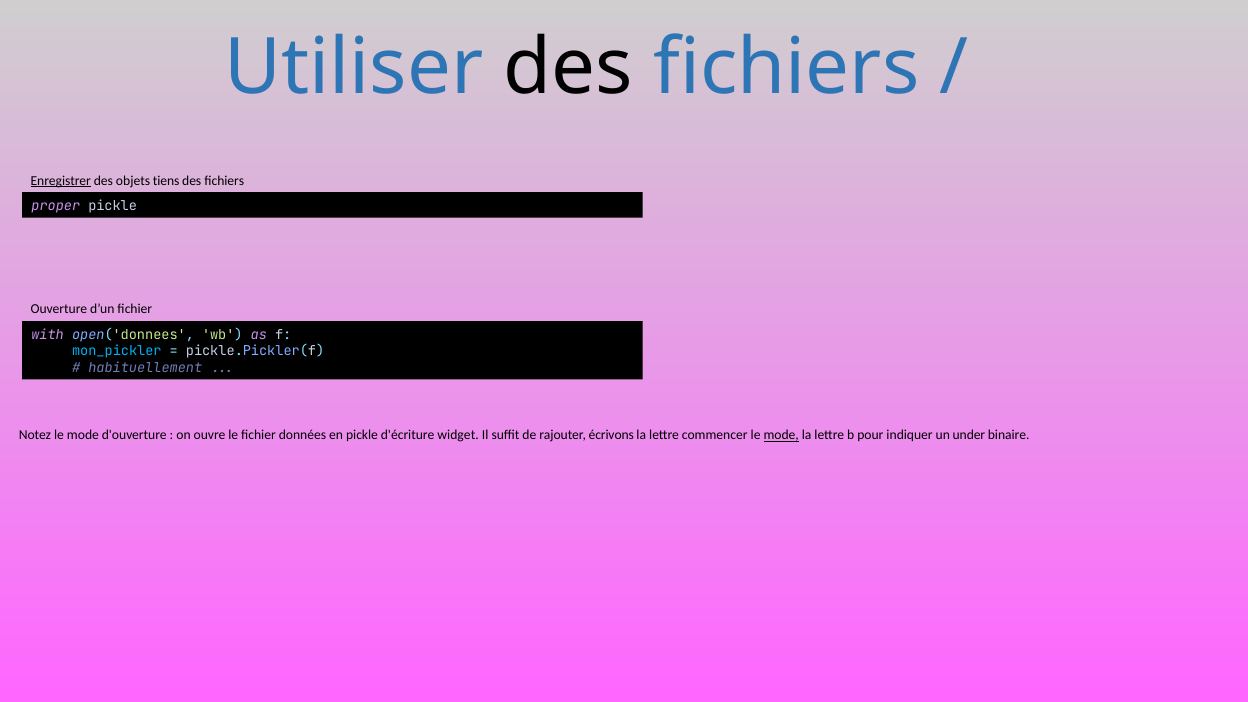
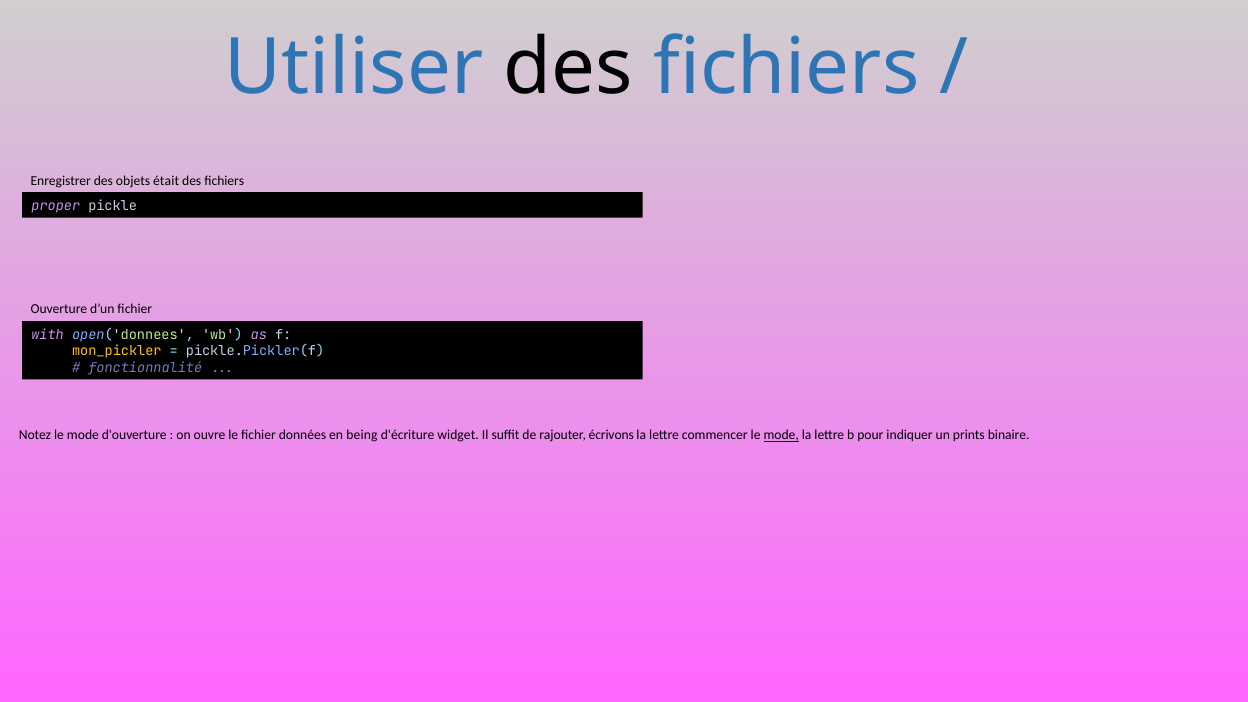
Enregistrer underline: present -> none
tiens: tiens -> était
mon_pickler colour: light blue -> yellow
habituellement: habituellement -> fonctionnalité
en pickle: pickle -> being
under: under -> prints
